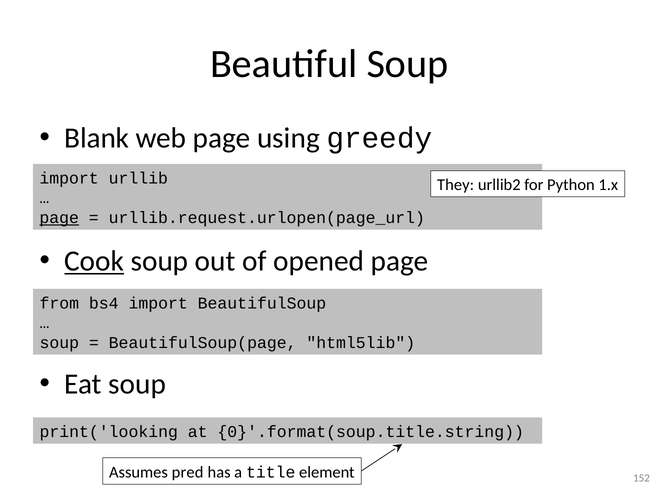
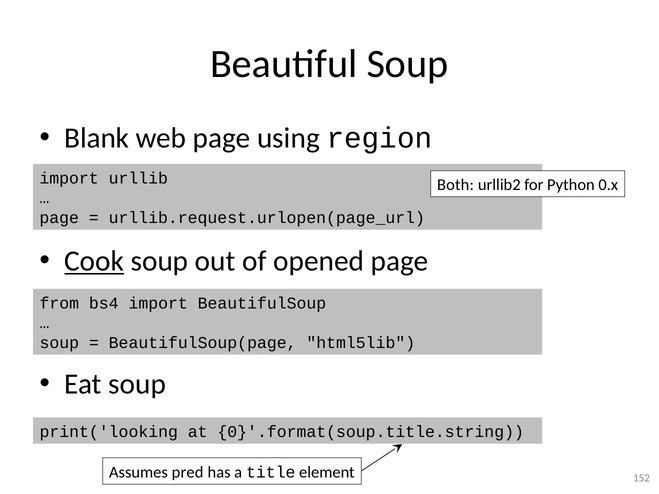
greedy: greedy -> region
They: They -> Both
1.x: 1.x -> 0.x
page at (59, 218) underline: present -> none
